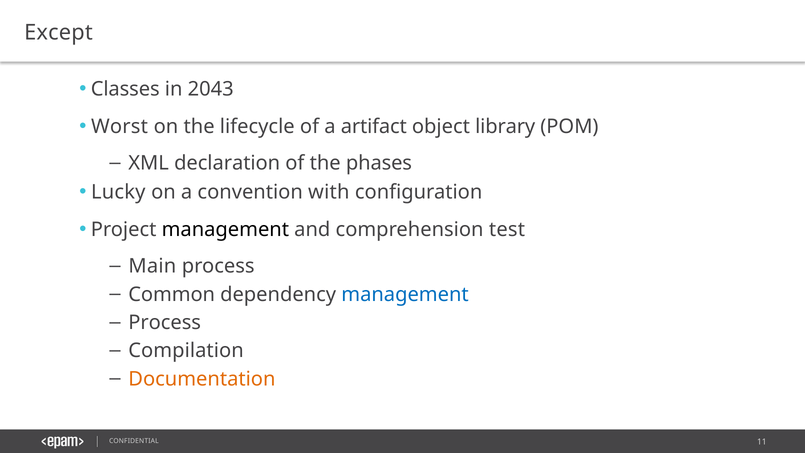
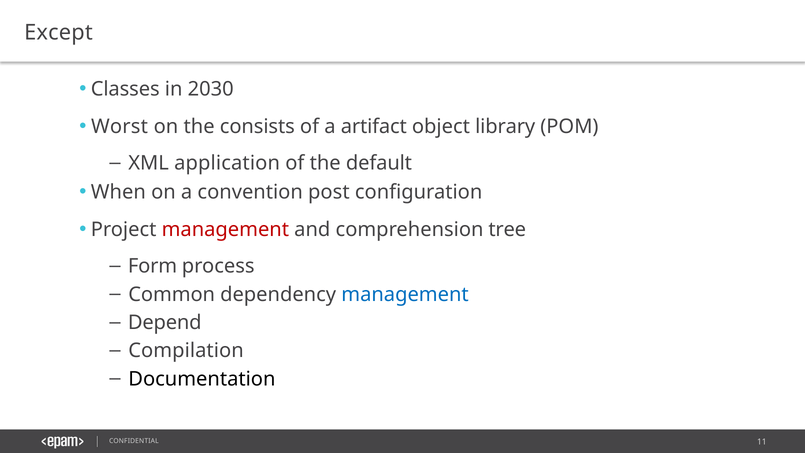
2043: 2043 -> 2030
lifecycle: lifecycle -> consists
declaration: declaration -> application
phases: phases -> default
Lucky: Lucky -> When
with: with -> post
management at (225, 230) colour: black -> red
test: test -> tree
Main: Main -> Form
Process at (165, 322): Process -> Depend
Documentation colour: orange -> black
